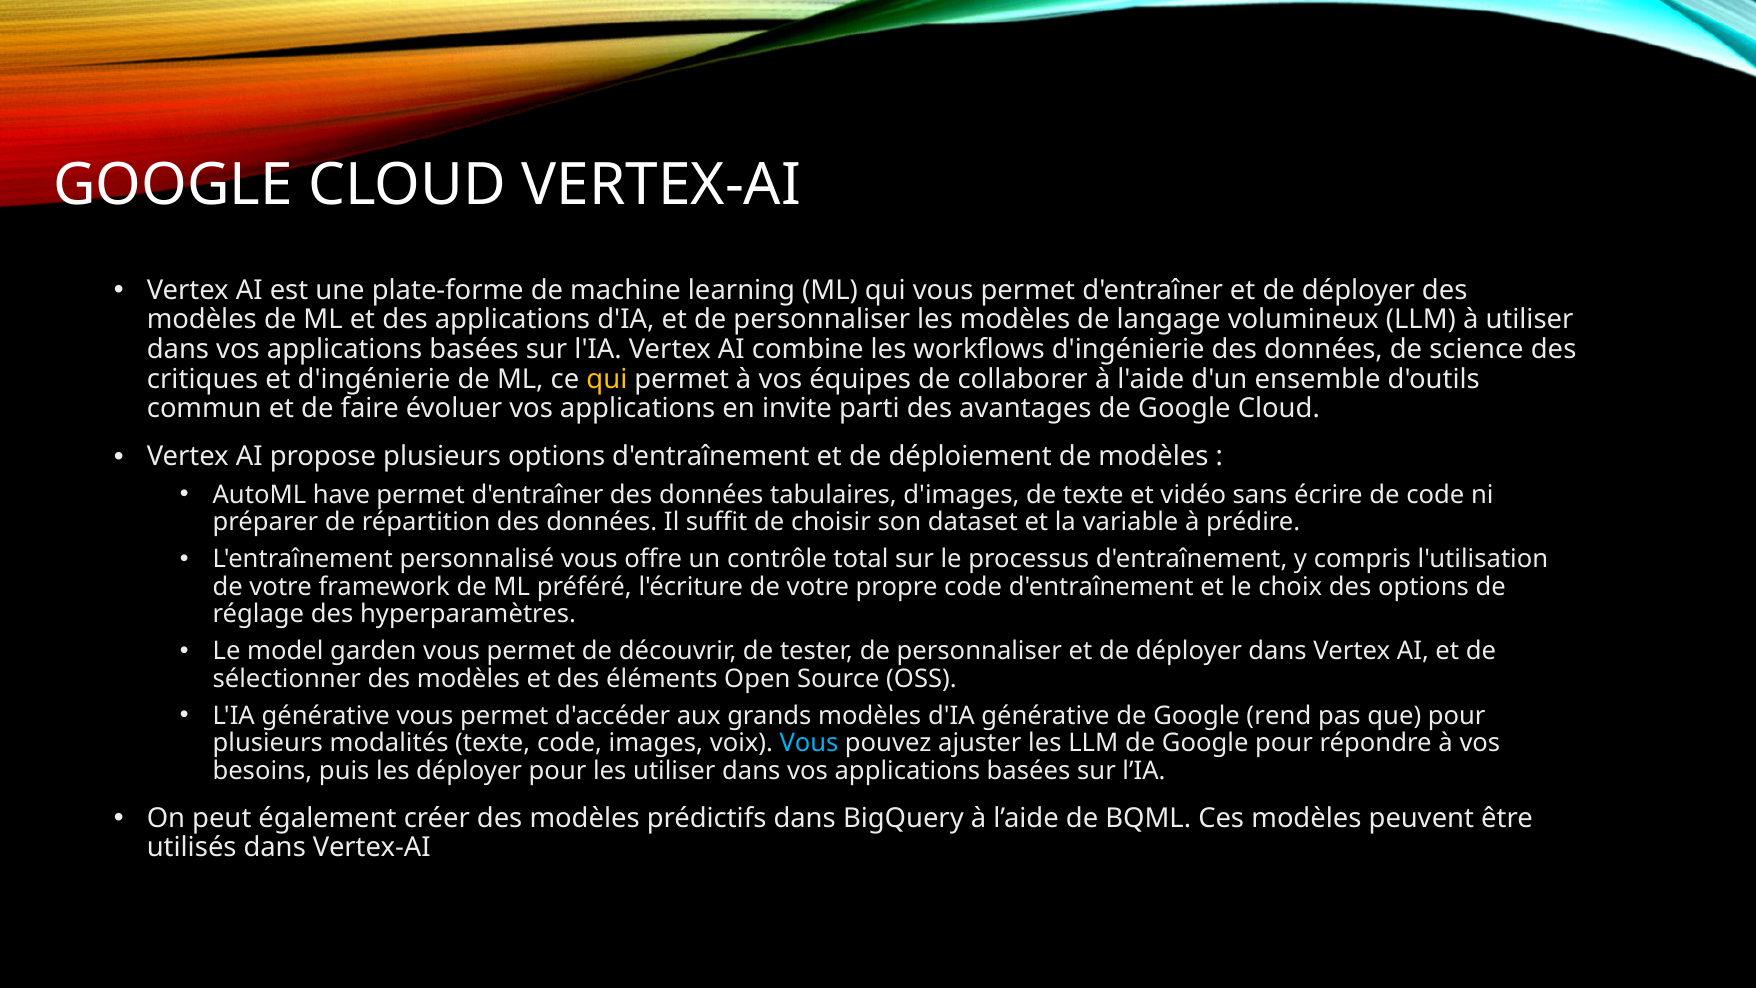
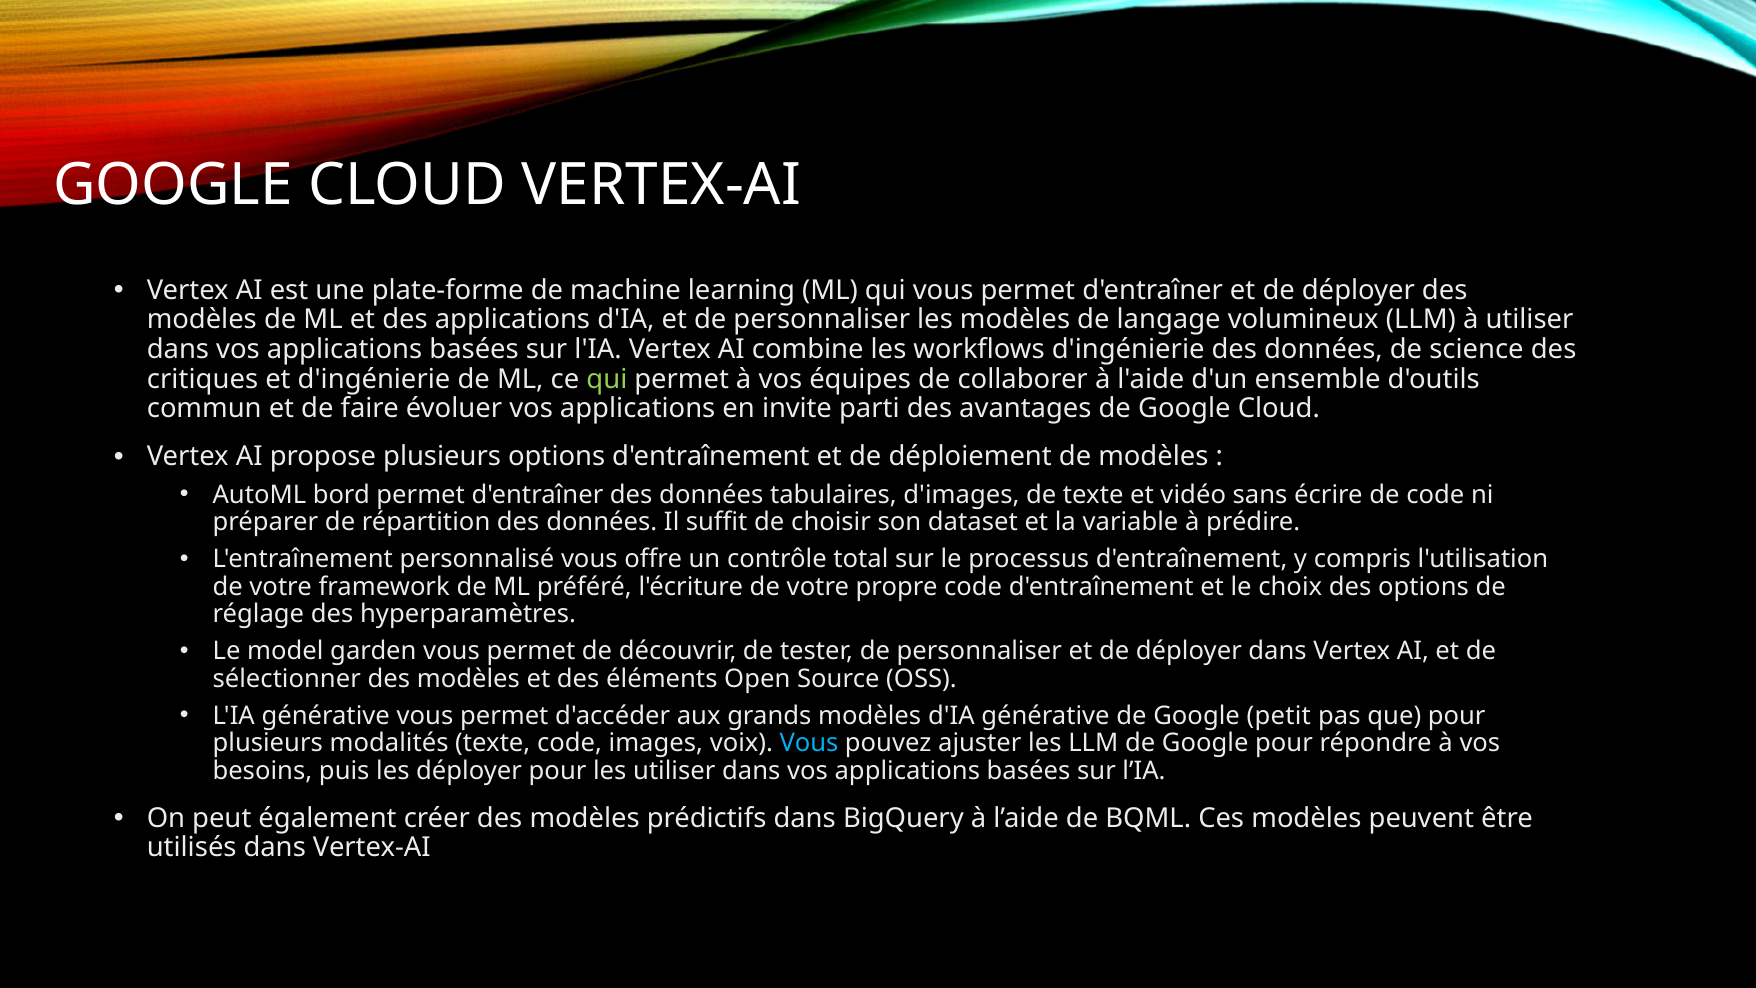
qui at (607, 379) colour: yellow -> light green
have: have -> bord
rend: rend -> petit
